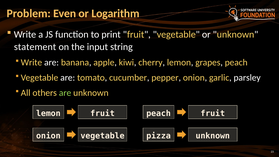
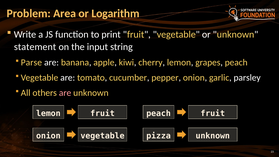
Even: Even -> Area
Write at (31, 62): Write -> Parse
are at (65, 93) colour: light green -> pink
